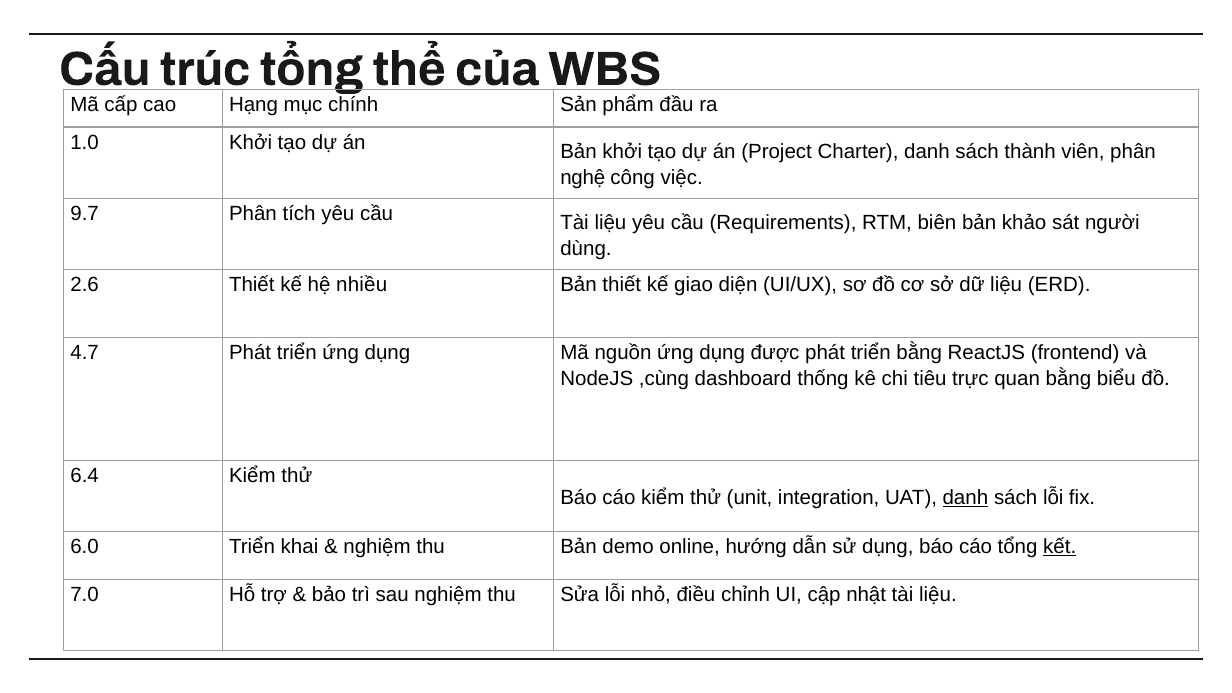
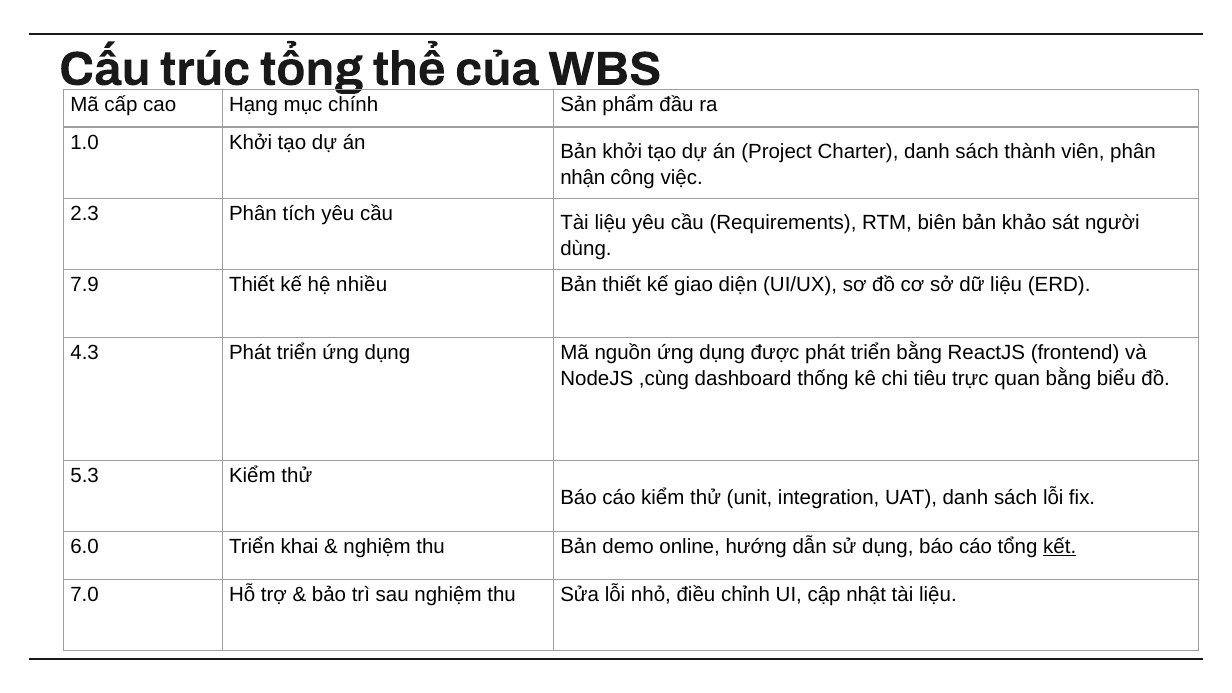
nghệ: nghệ -> nhận
9.7: 9.7 -> 2.3
2.6: 2.6 -> 7.9
4.7: 4.7 -> 4.3
6.4: 6.4 -> 5.3
danh at (965, 498) underline: present -> none
